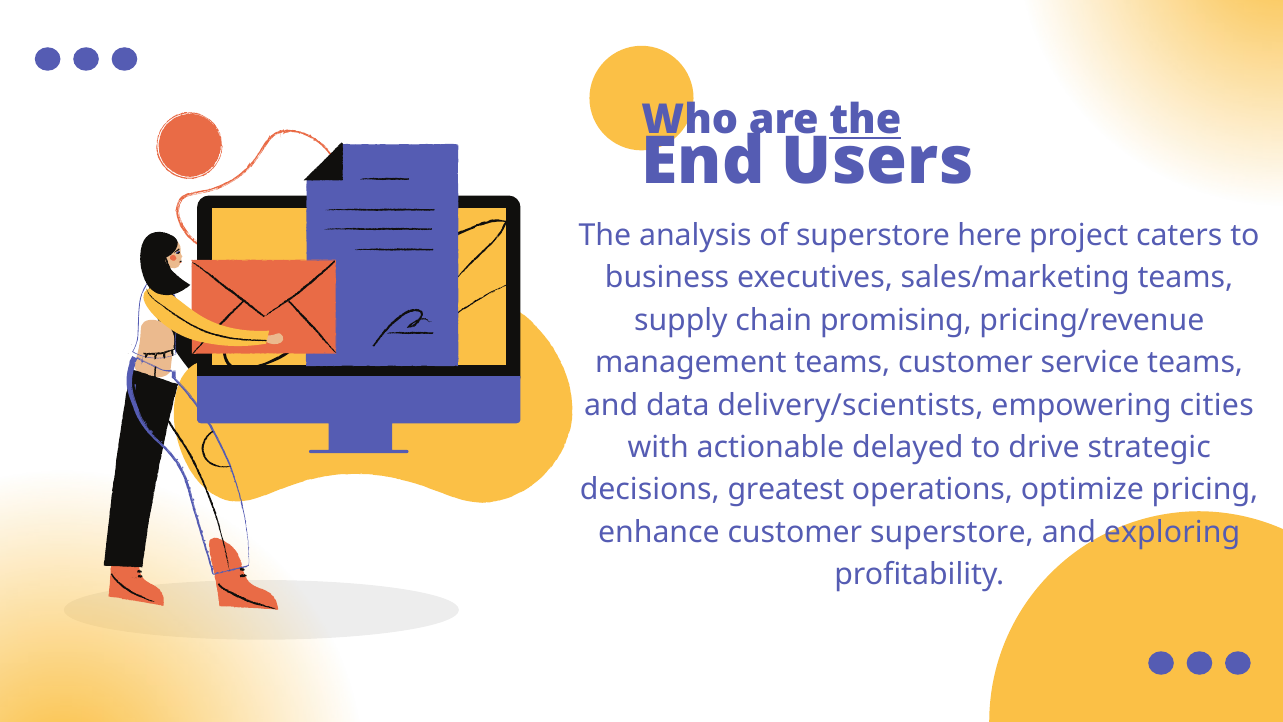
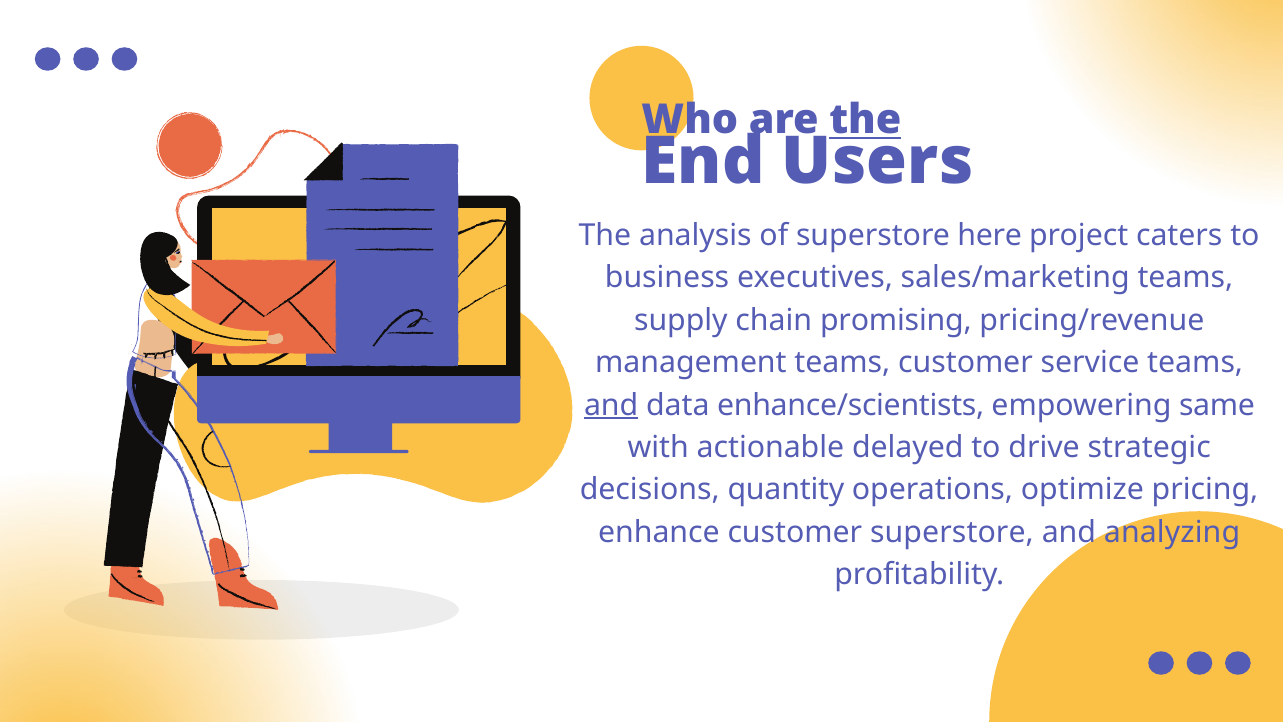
and at (611, 405) underline: none -> present
delivery/scientists: delivery/scientists -> enhance/scientists
cities: cities -> same
greatest: greatest -> quantity
exploring: exploring -> analyzing
